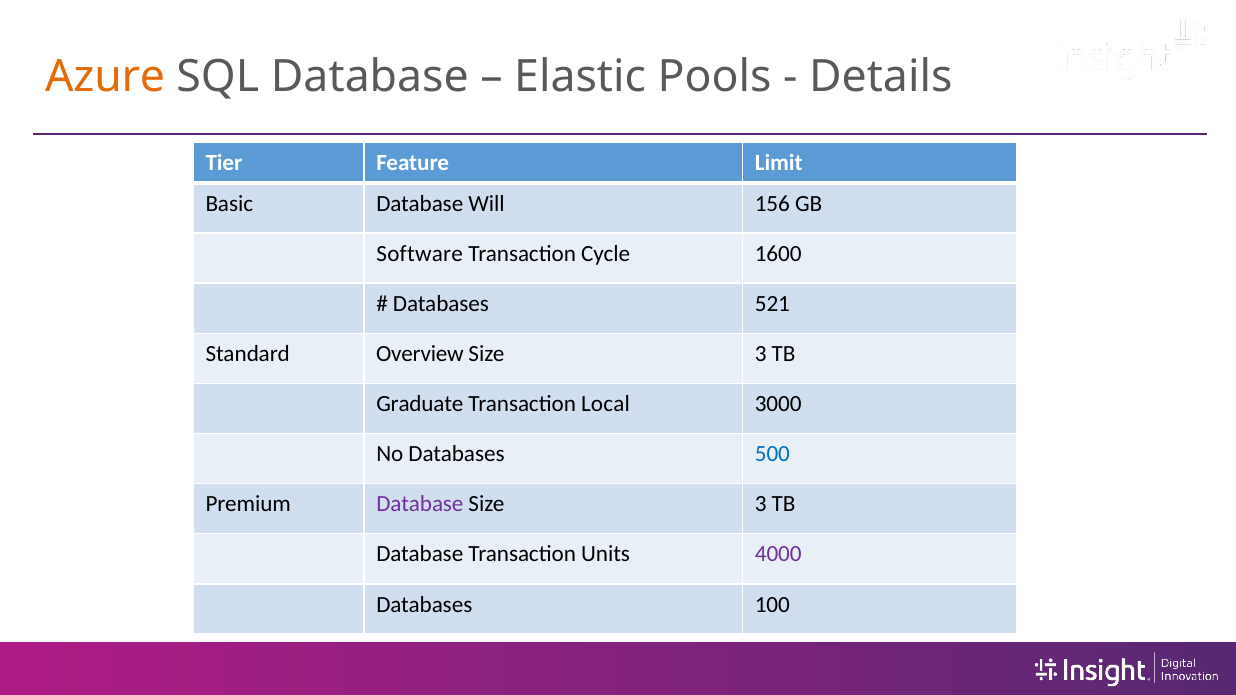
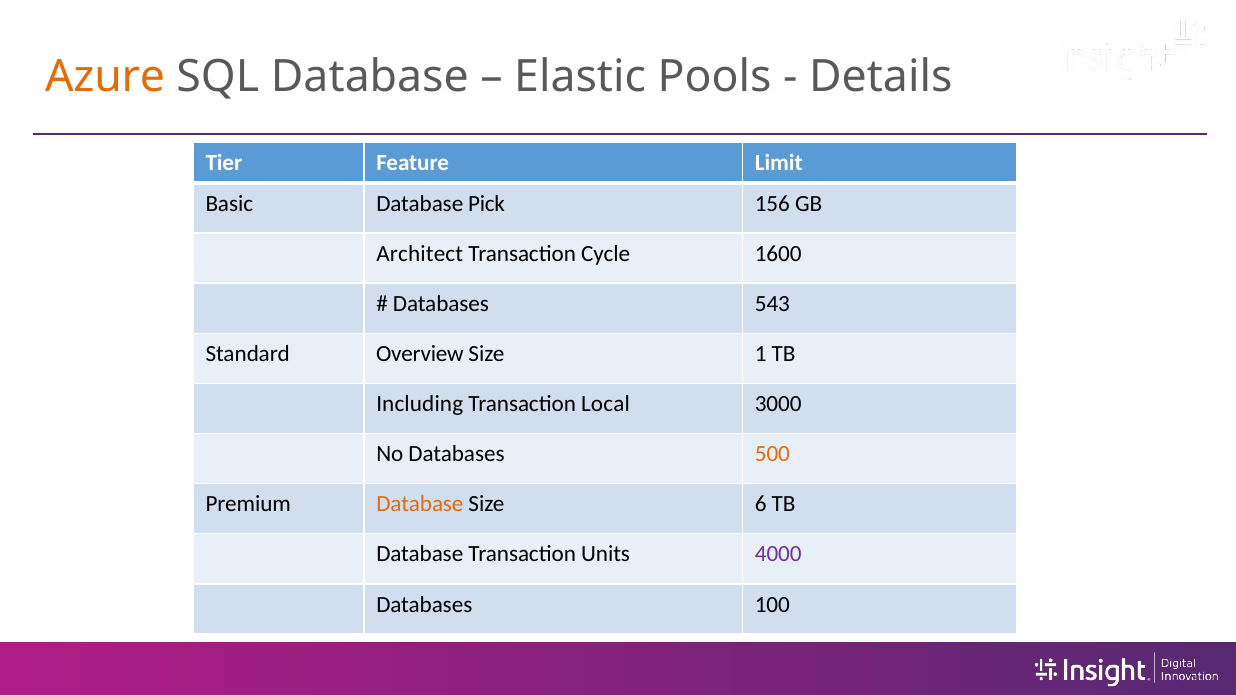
Will: Will -> Pick
Software: Software -> Architect
521: 521 -> 543
3 at (761, 354): 3 -> 1
Graduate: Graduate -> Including
500 colour: blue -> orange
Database at (420, 504) colour: purple -> orange
3 at (761, 504): 3 -> 6
